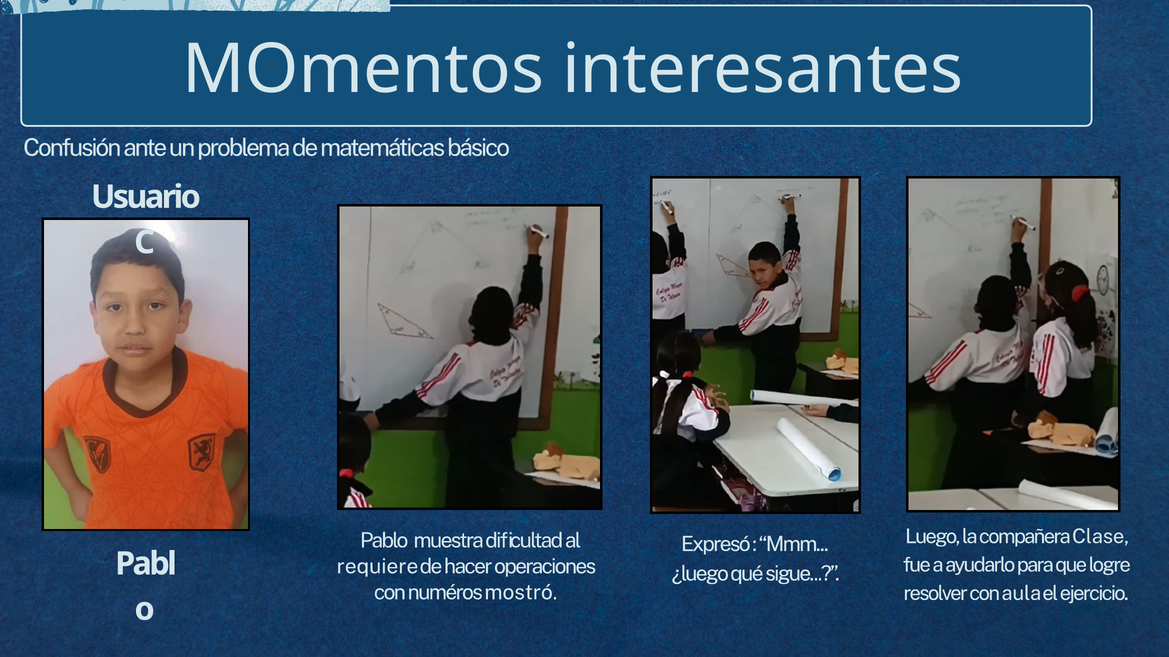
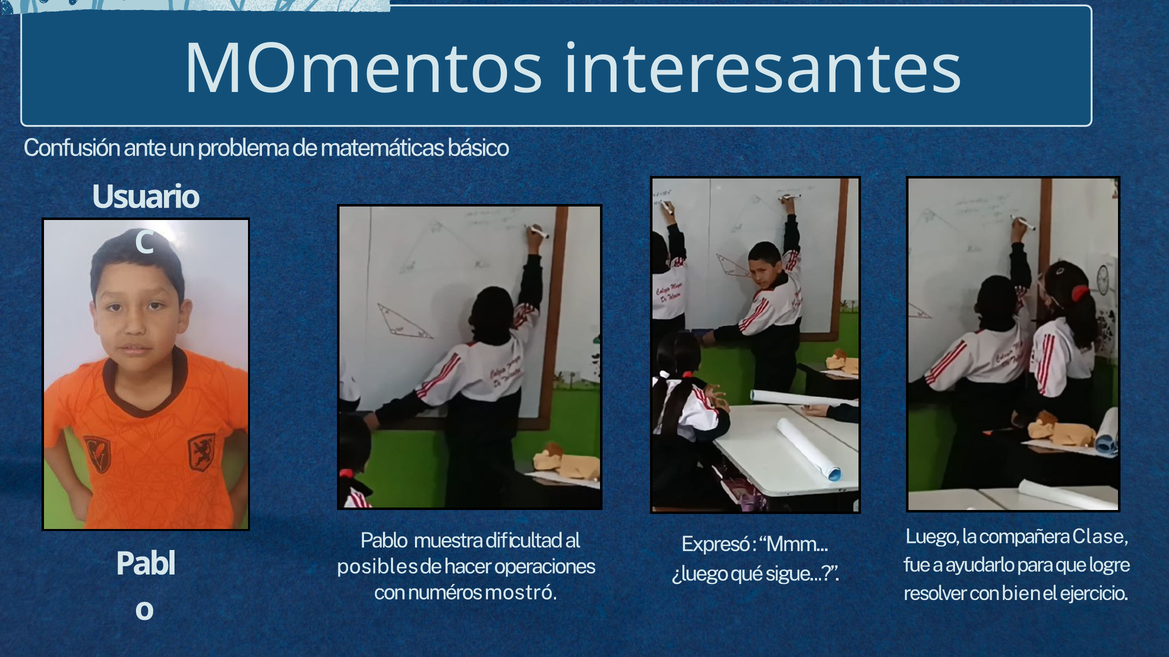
requiere: requiere -> posibles
aula: aula -> bien
